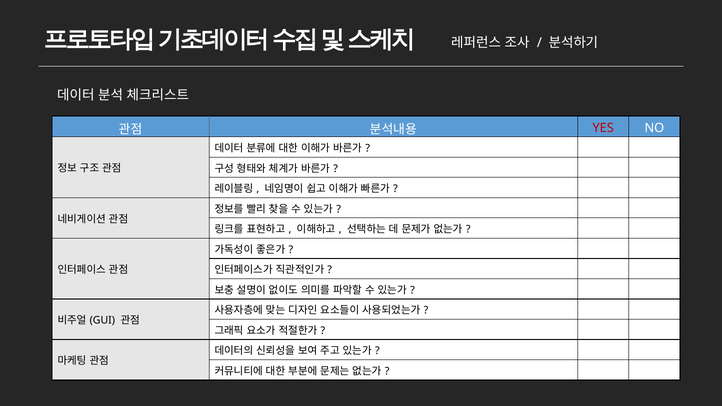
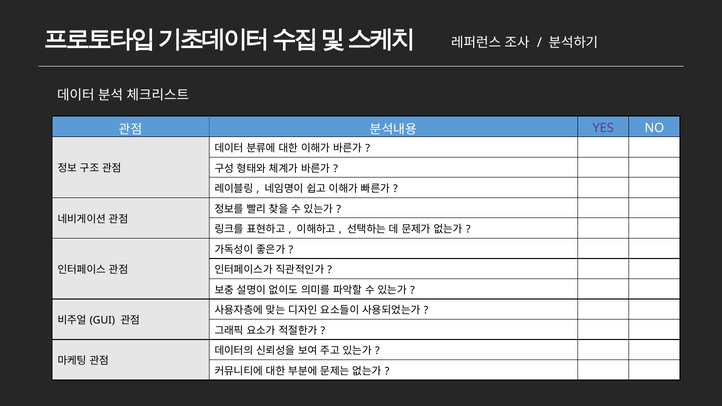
YES colour: red -> purple
